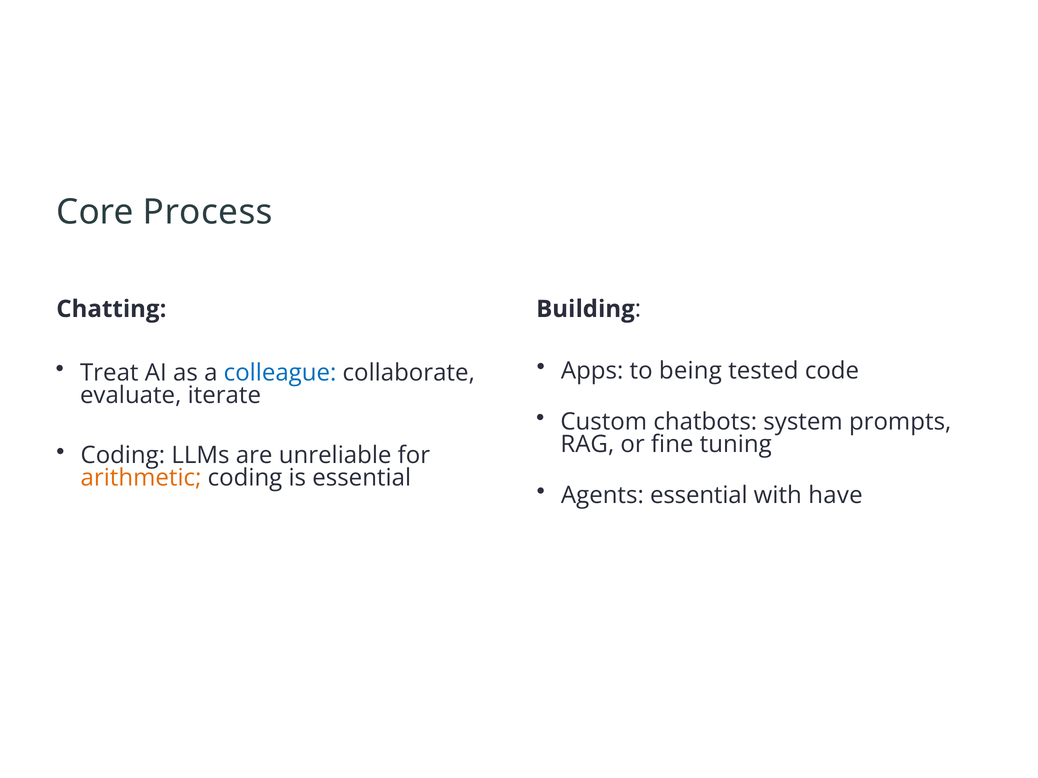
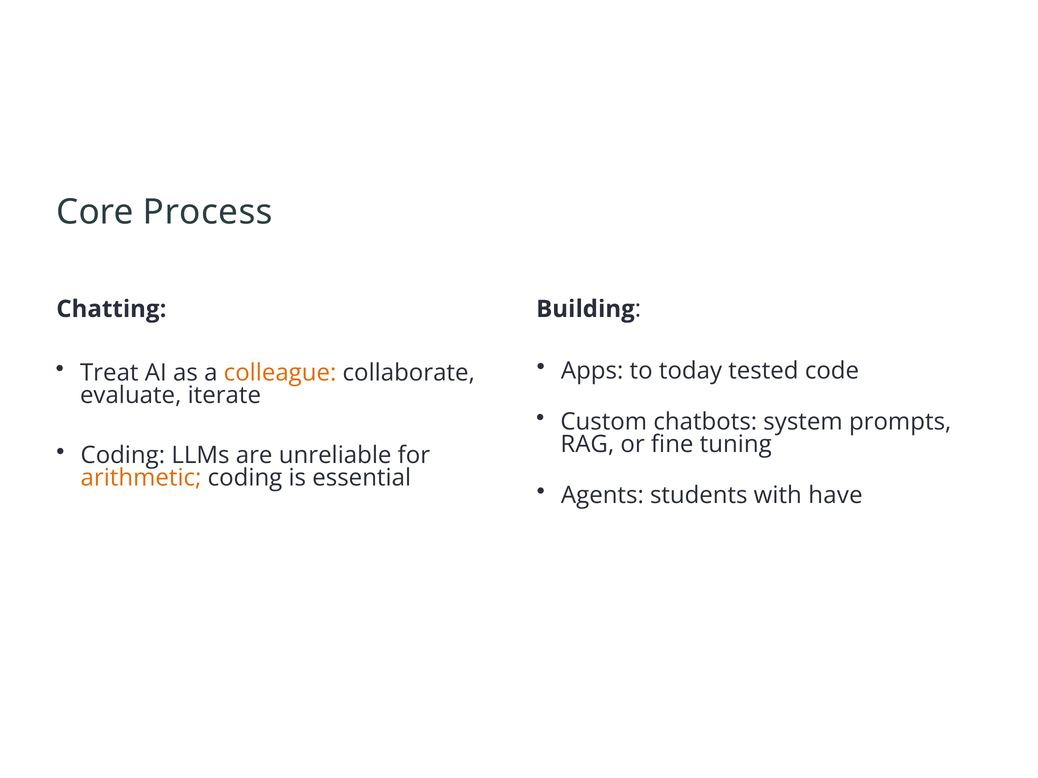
being: being -> today
colleague colour: blue -> orange
Agents essential: essential -> students
